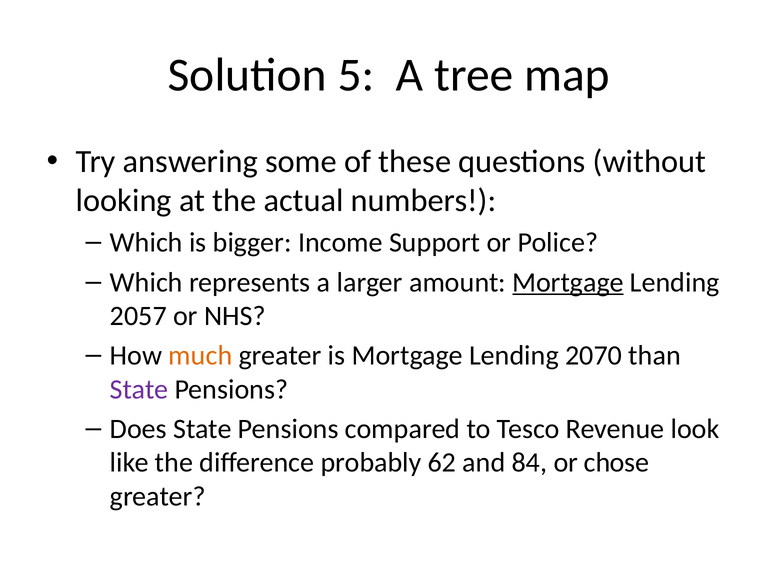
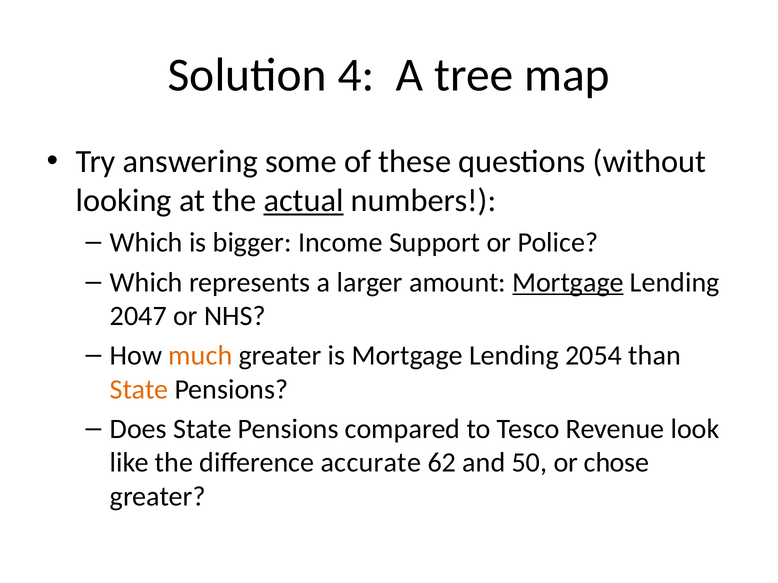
5: 5 -> 4
actual underline: none -> present
2057: 2057 -> 2047
2070: 2070 -> 2054
State at (139, 390) colour: purple -> orange
probably: probably -> accurate
84: 84 -> 50
